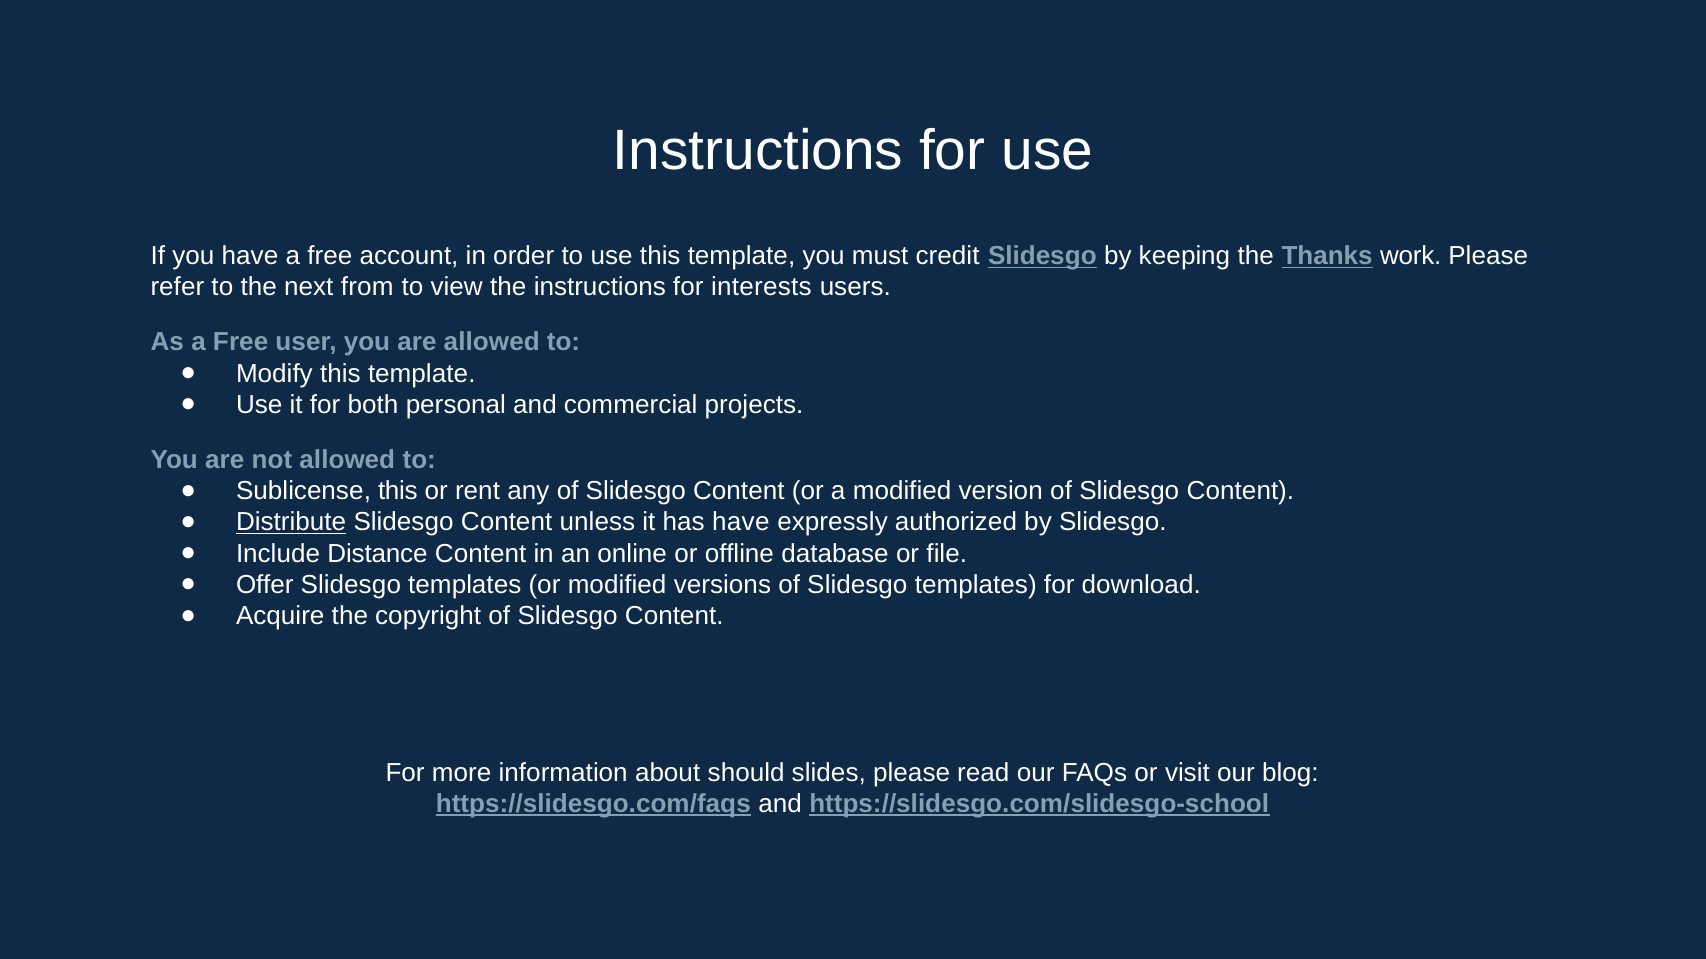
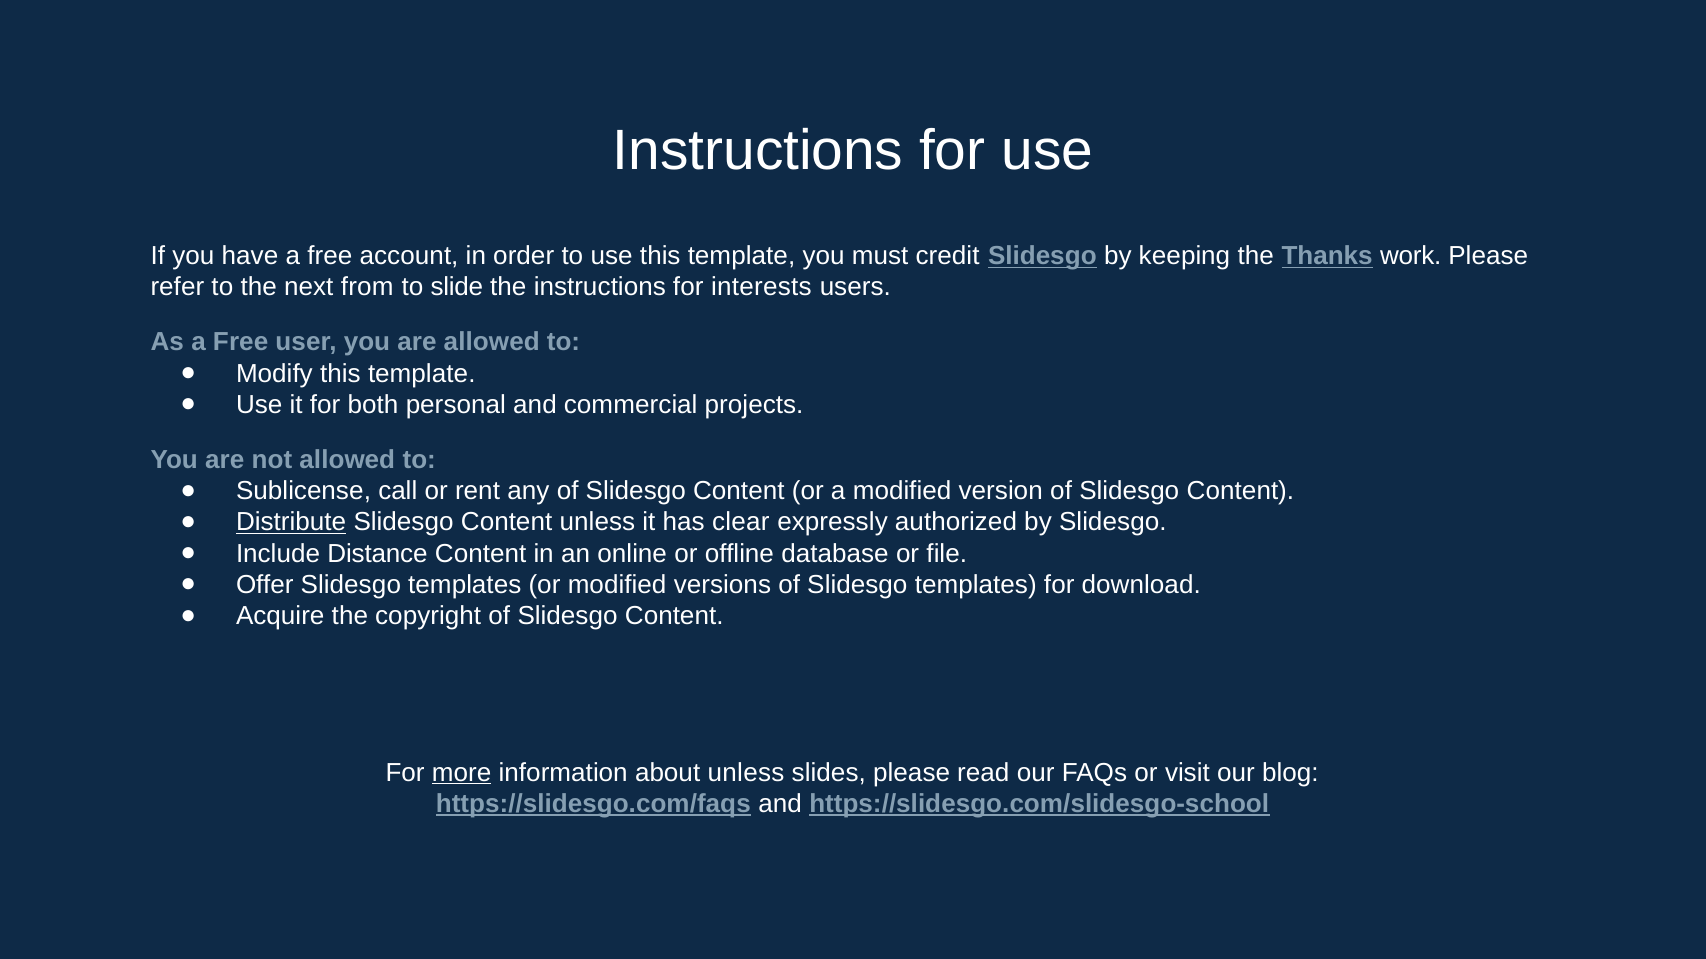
view: view -> slide
Sublicense this: this -> call
has have: have -> clear
more underline: none -> present
about should: should -> unless
